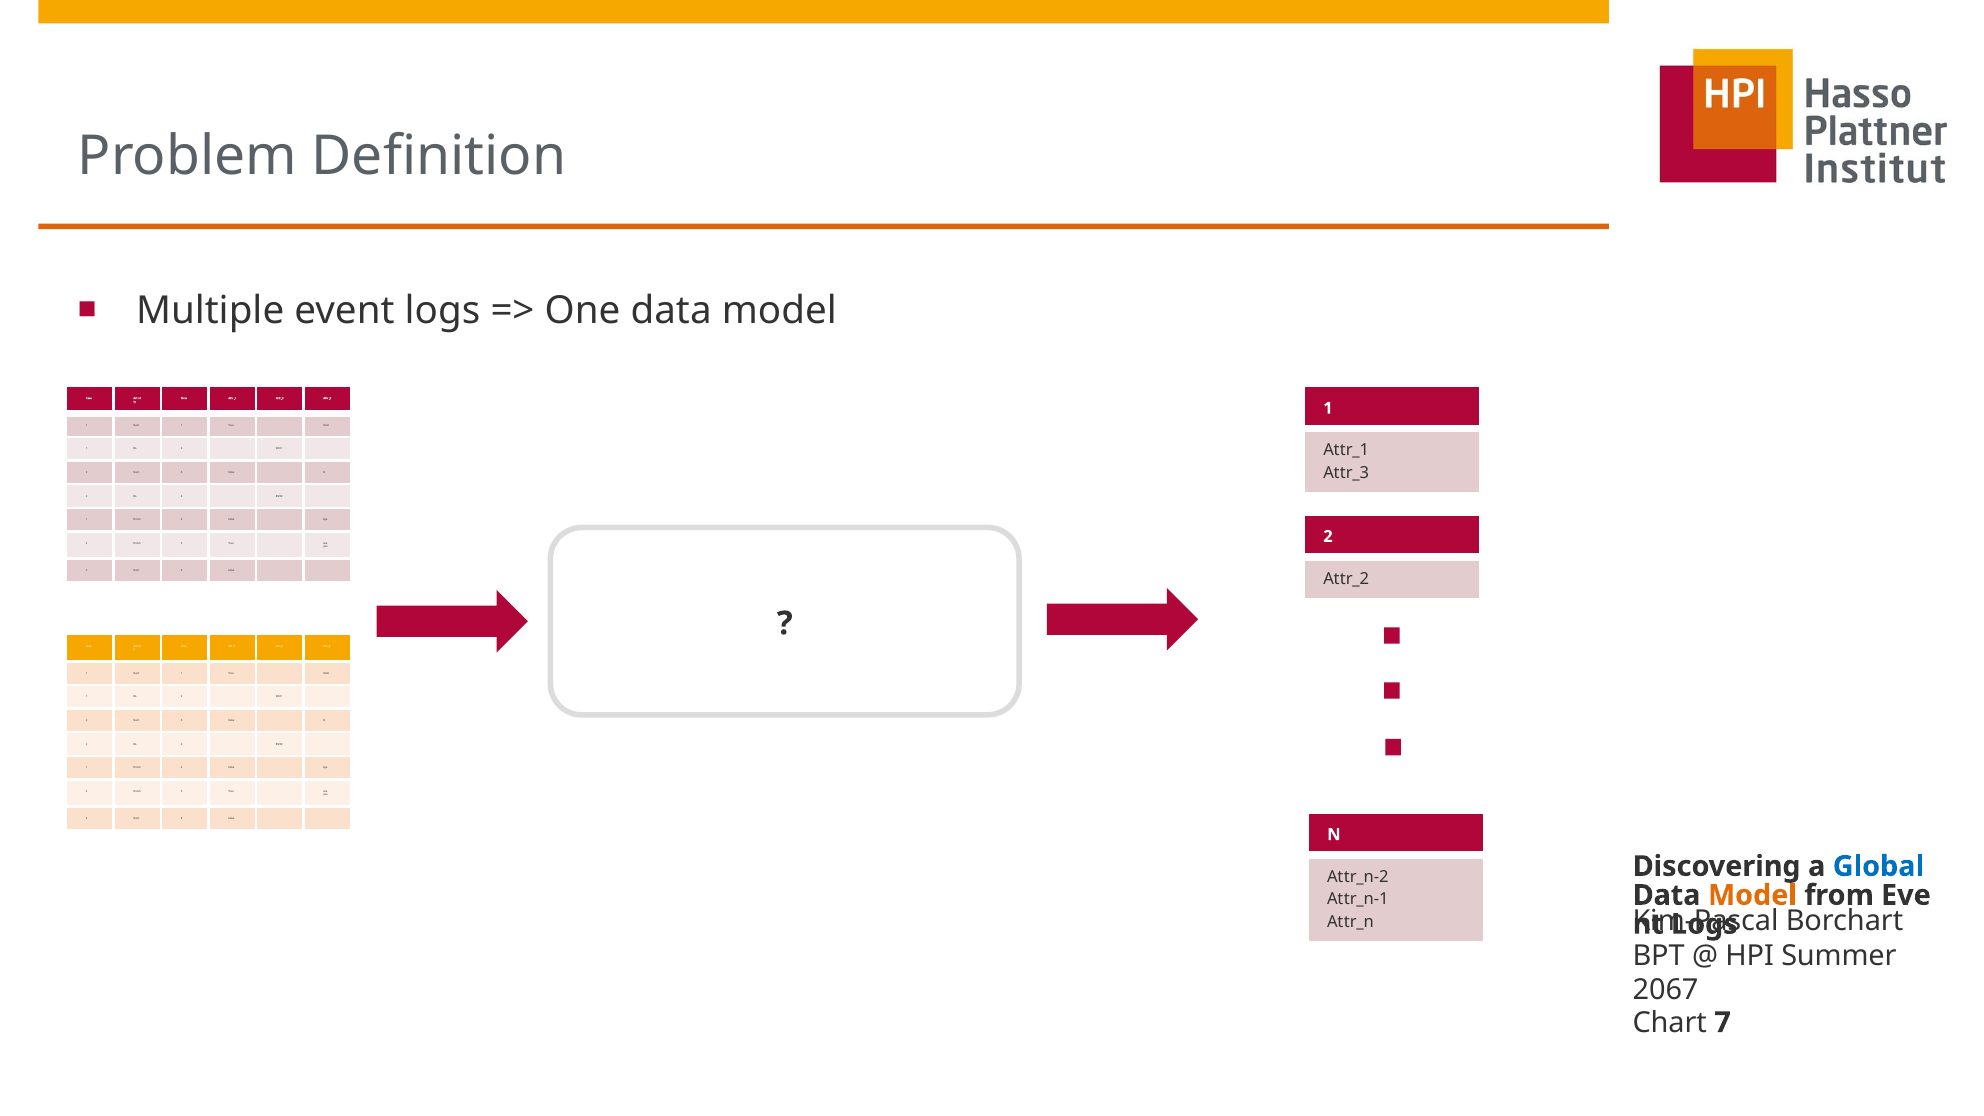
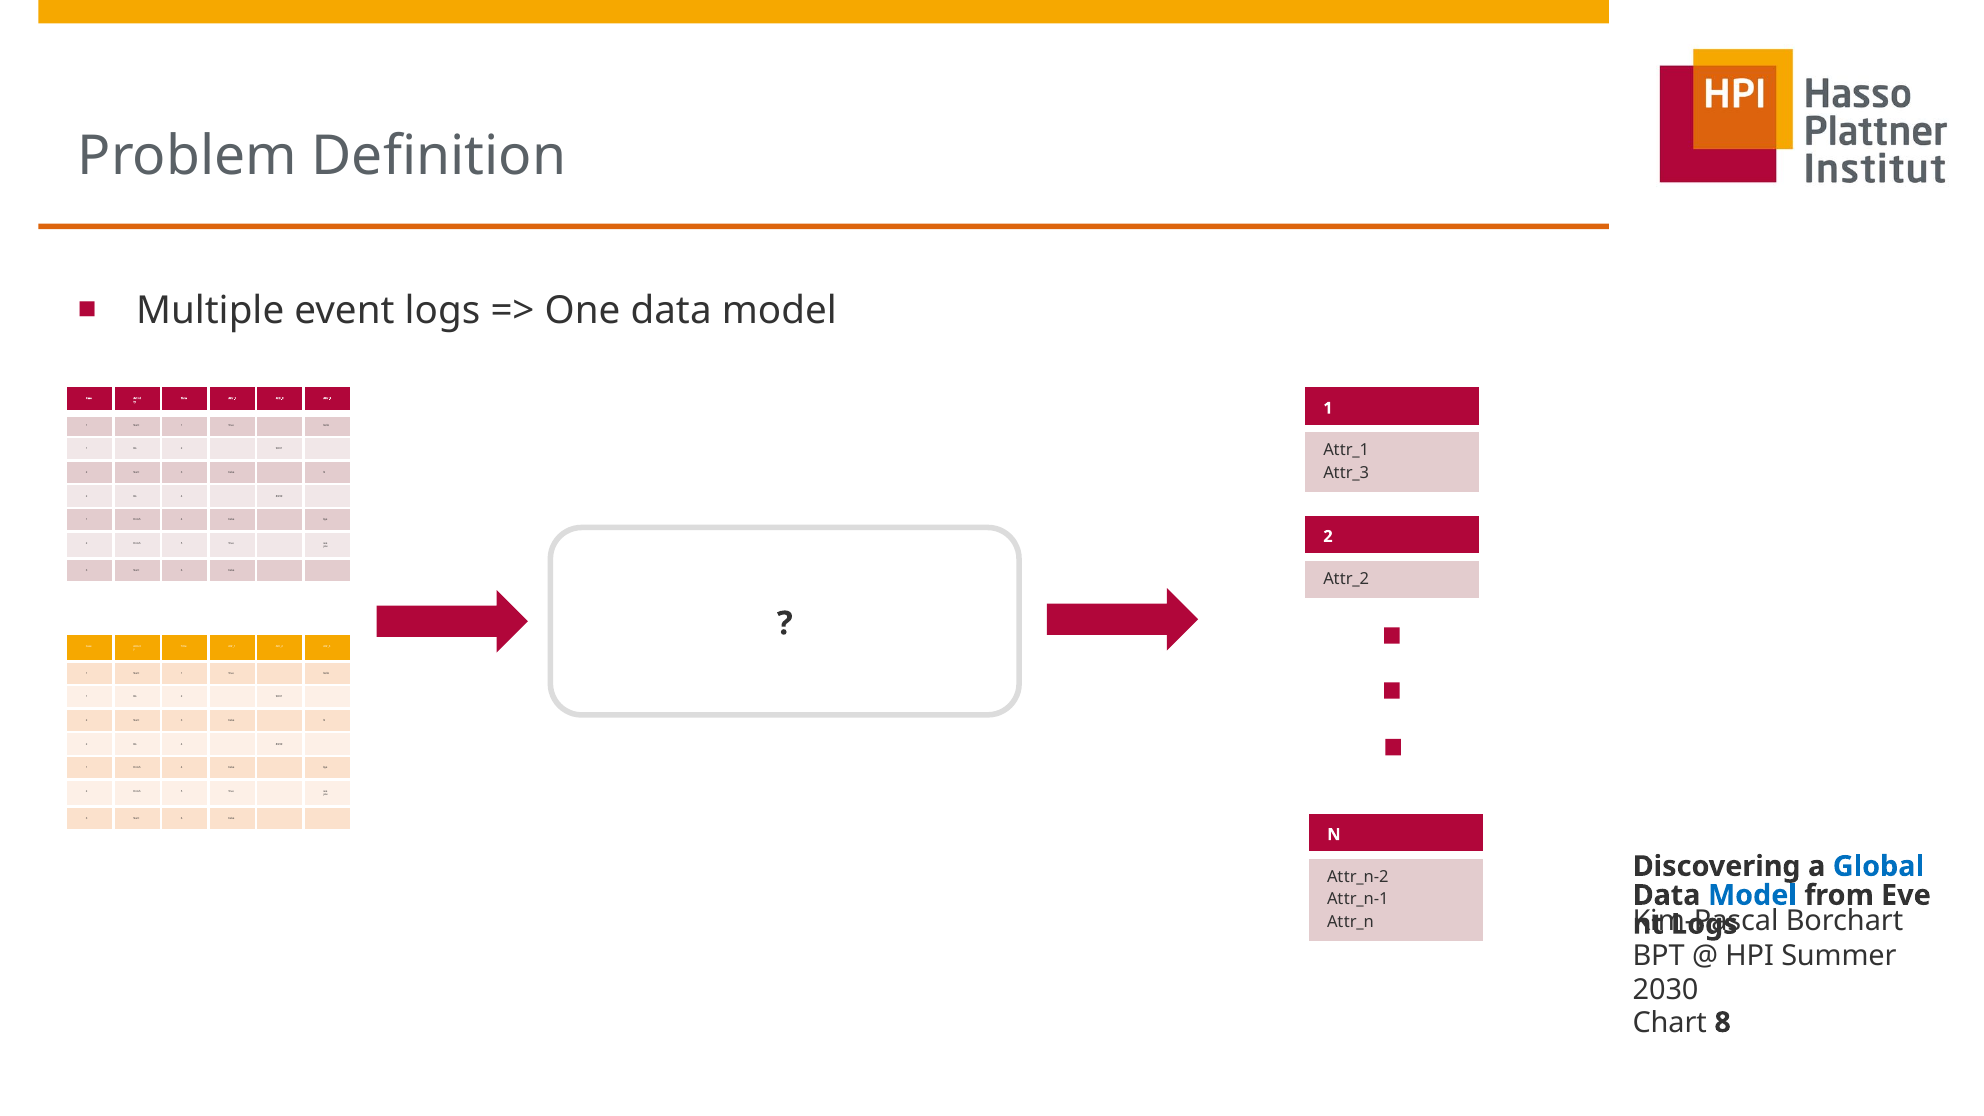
Model at (1752, 895) colour: orange -> blue
2067: 2067 -> 2030
7: 7 -> 8
